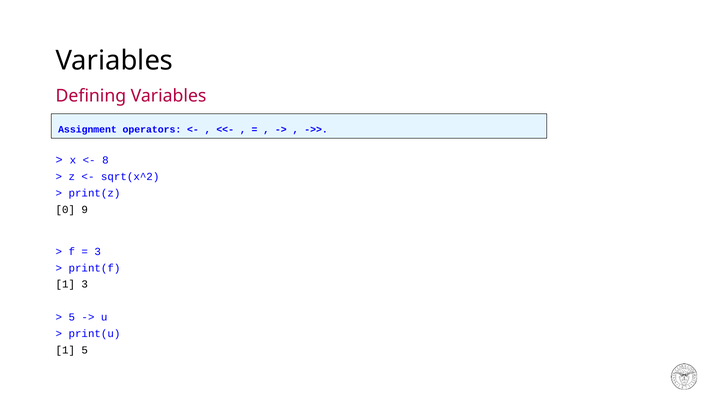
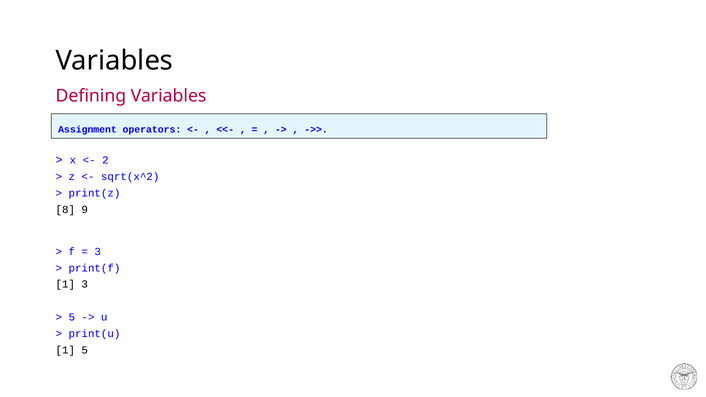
8: 8 -> 2
0: 0 -> 8
